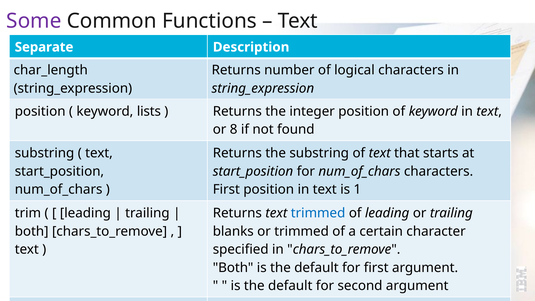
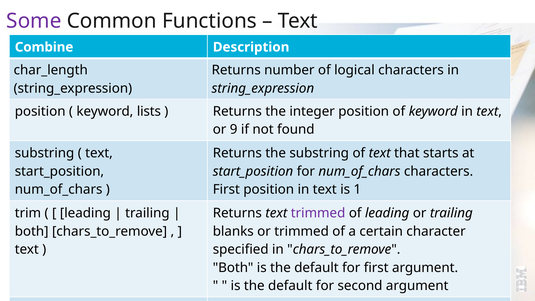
Separate: Separate -> Combine
8: 8 -> 9
trimmed at (318, 213) colour: blue -> purple
